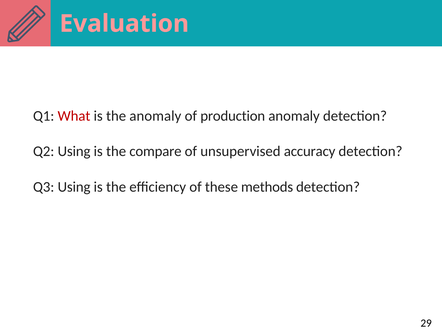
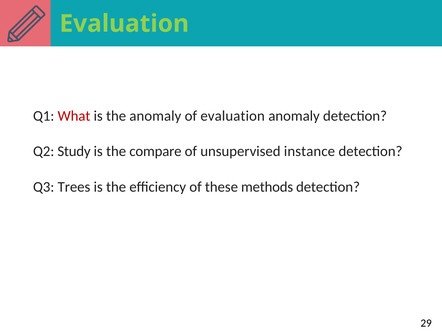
Evaluation at (124, 24) colour: pink -> light green
of production: production -> evaluation
Q2 Using: Using -> Study
accuracy: accuracy -> instance
Q3 Using: Using -> Trees
